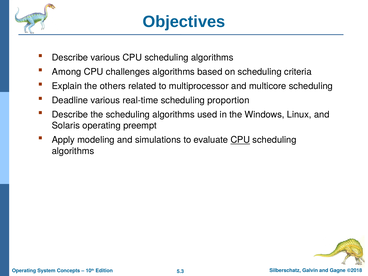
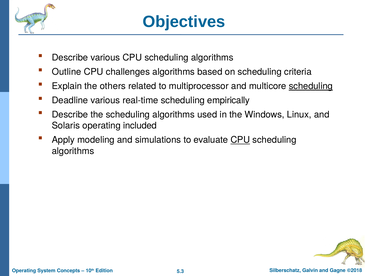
Among: Among -> Outline
scheduling at (311, 86) underline: none -> present
proportion: proportion -> empirically
preempt: preempt -> included
